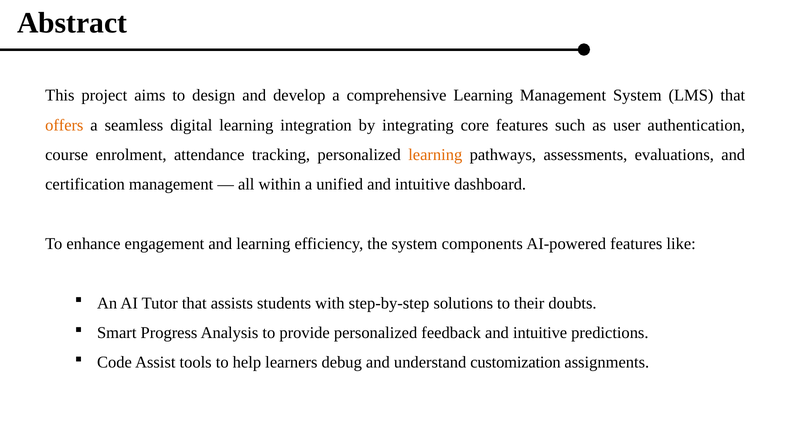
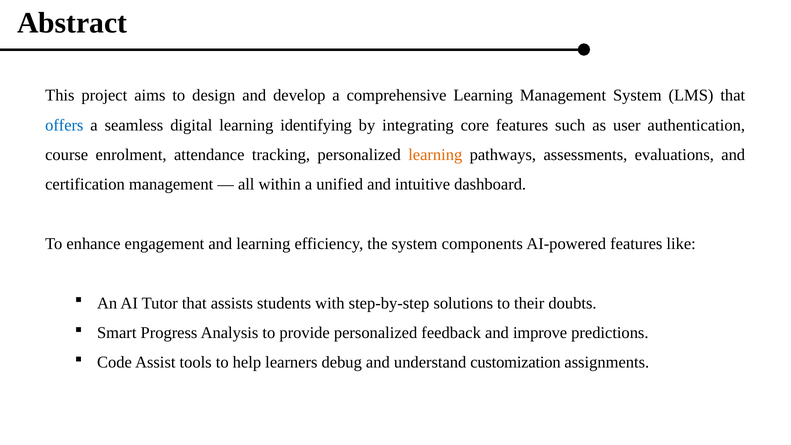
offers colour: orange -> blue
integration: integration -> identifying
feedback and intuitive: intuitive -> improve
